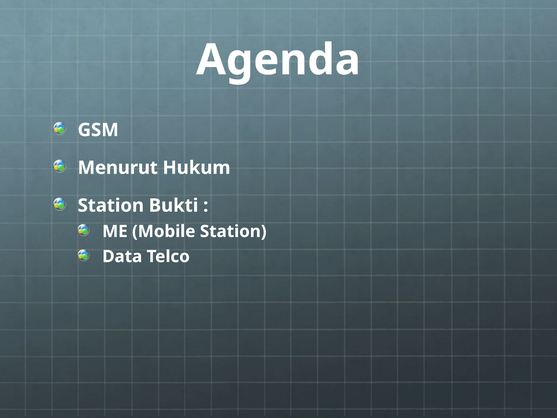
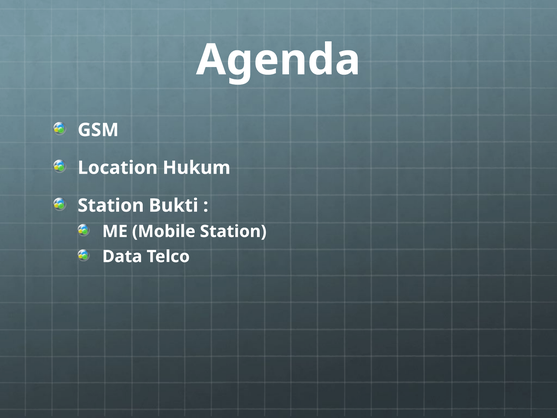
Menurut: Menurut -> Location
